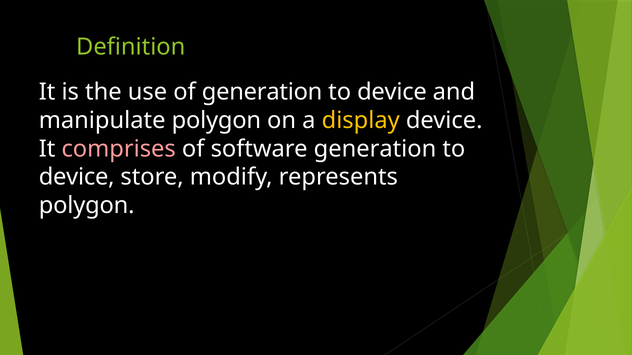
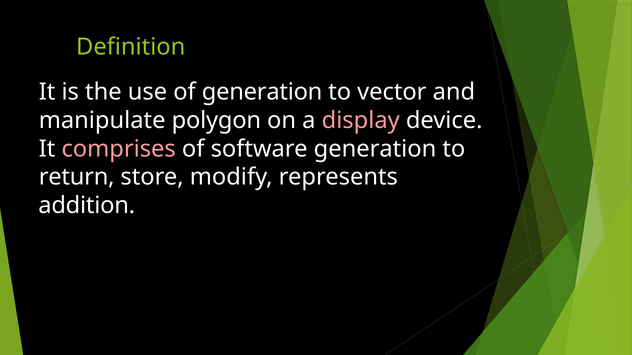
device at (392, 92): device -> vector
display colour: yellow -> pink
device at (77, 177): device -> return
polygon at (87, 206): polygon -> addition
